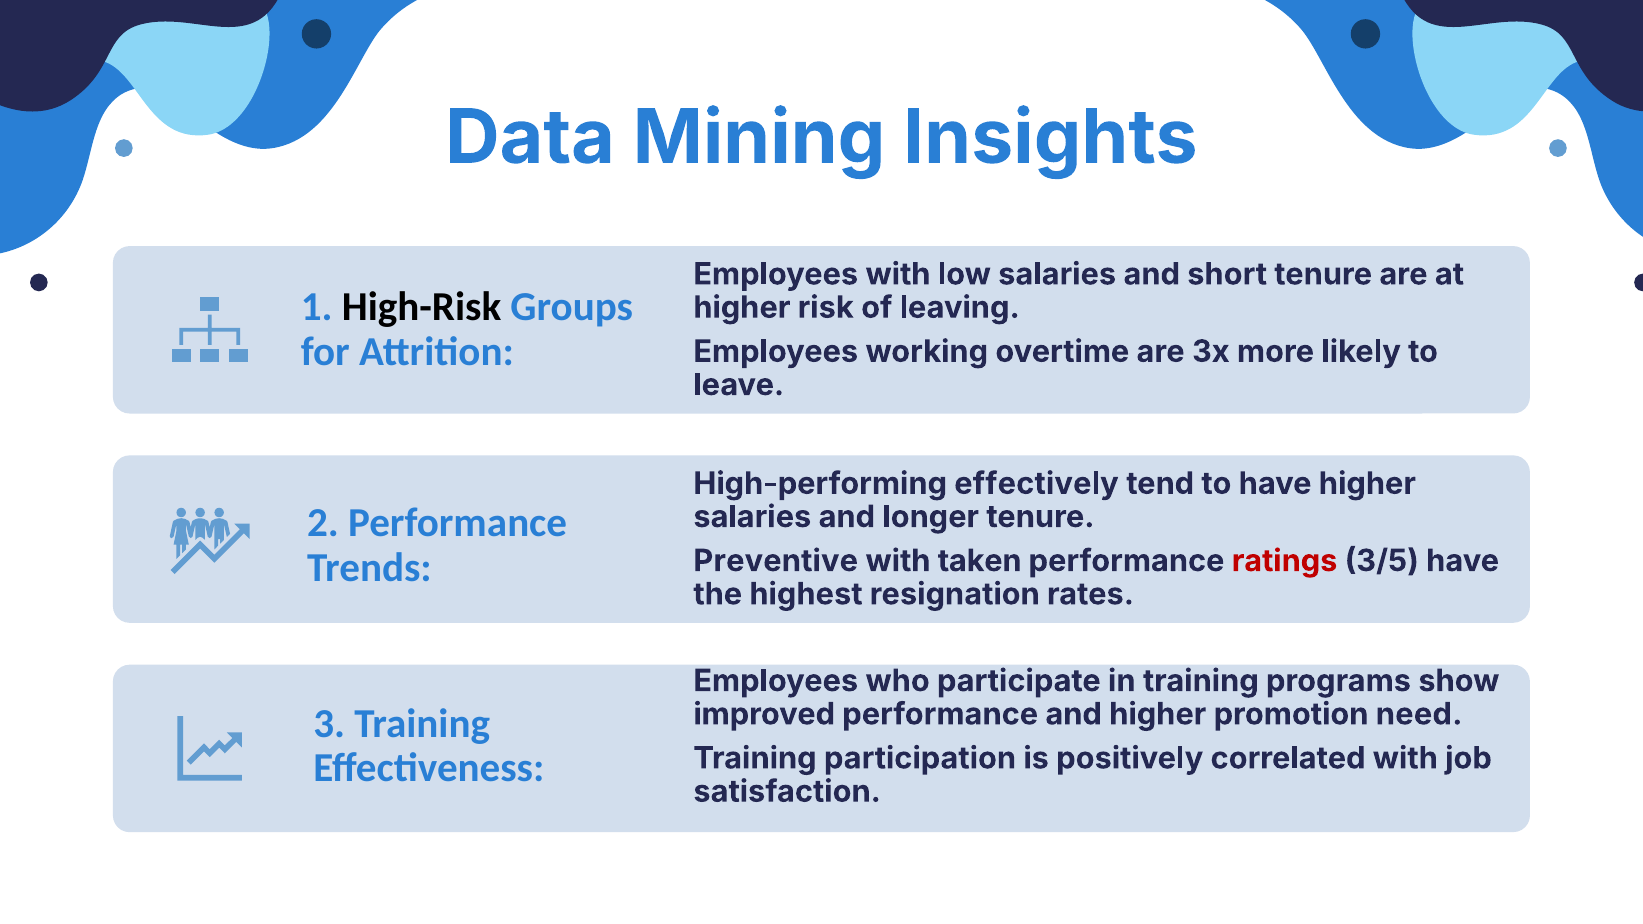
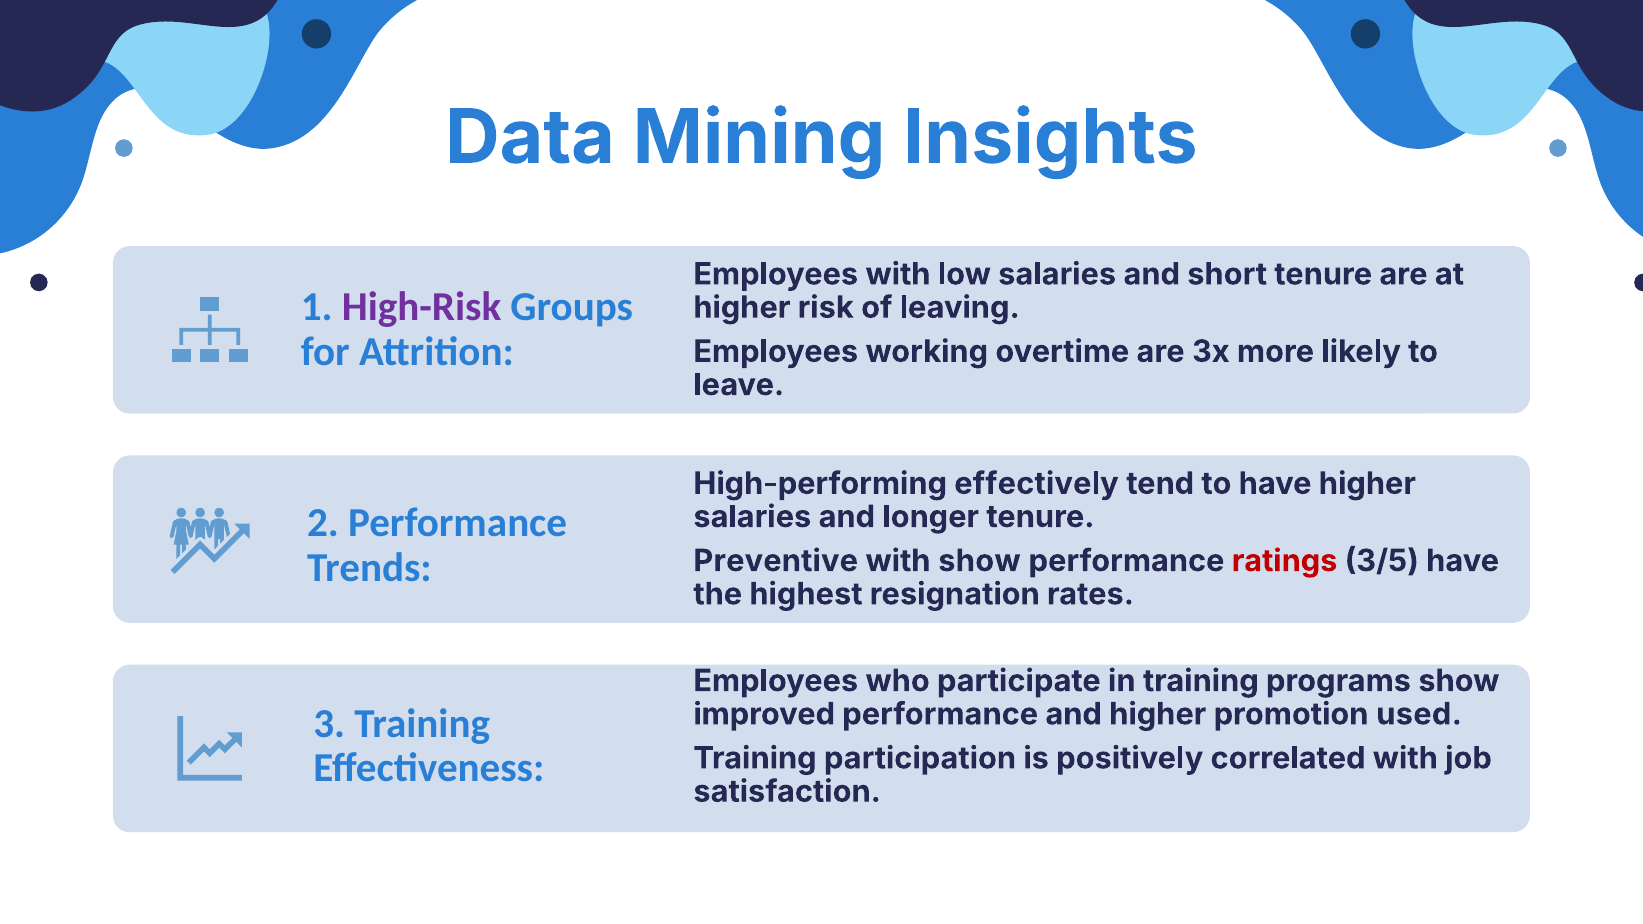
High-Risk colour: black -> purple
with taken: taken -> show
need: need -> used
